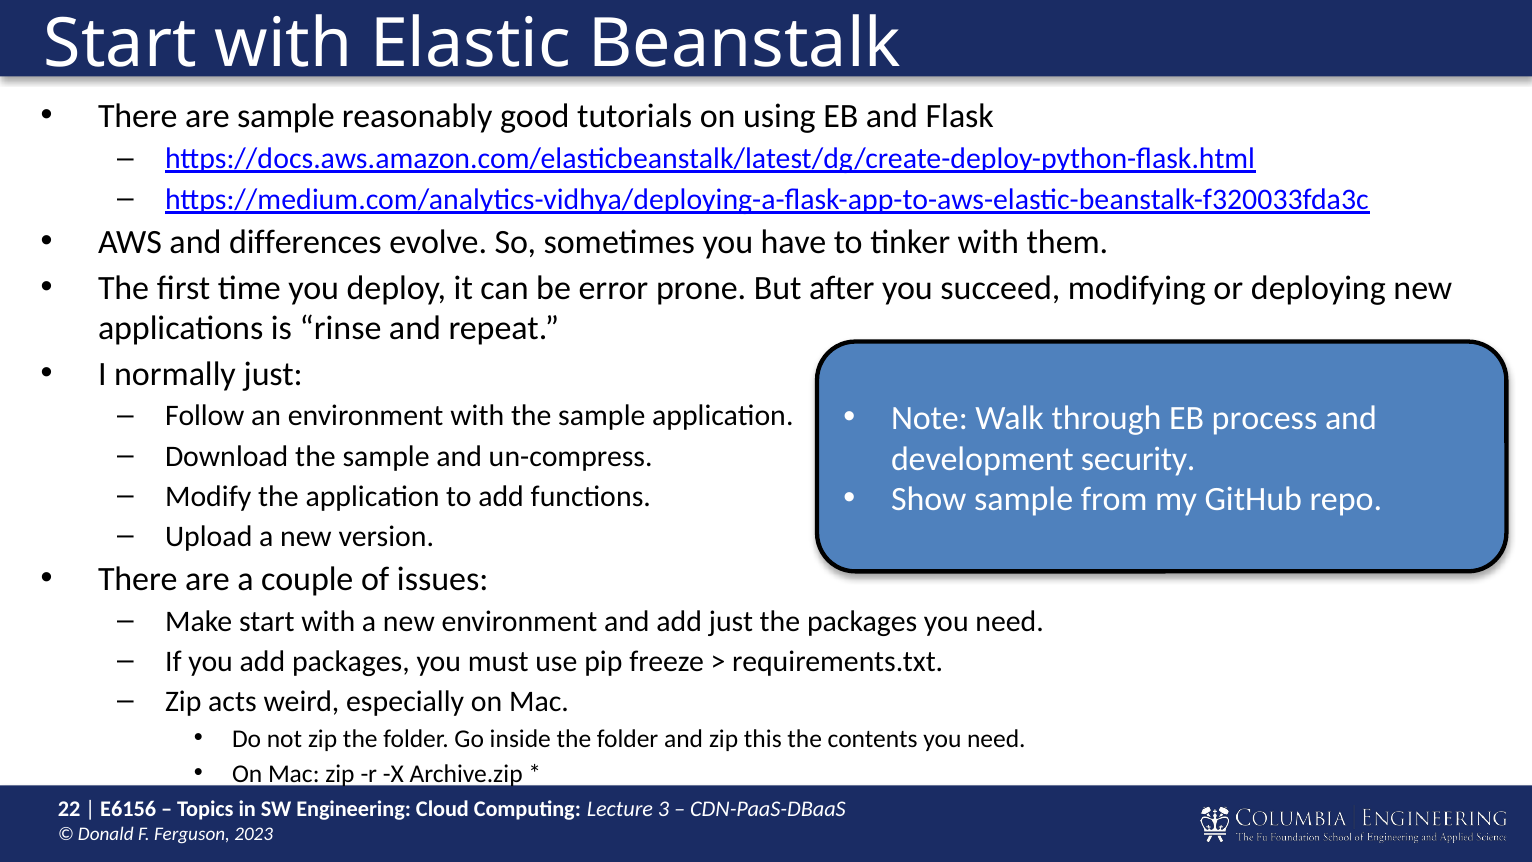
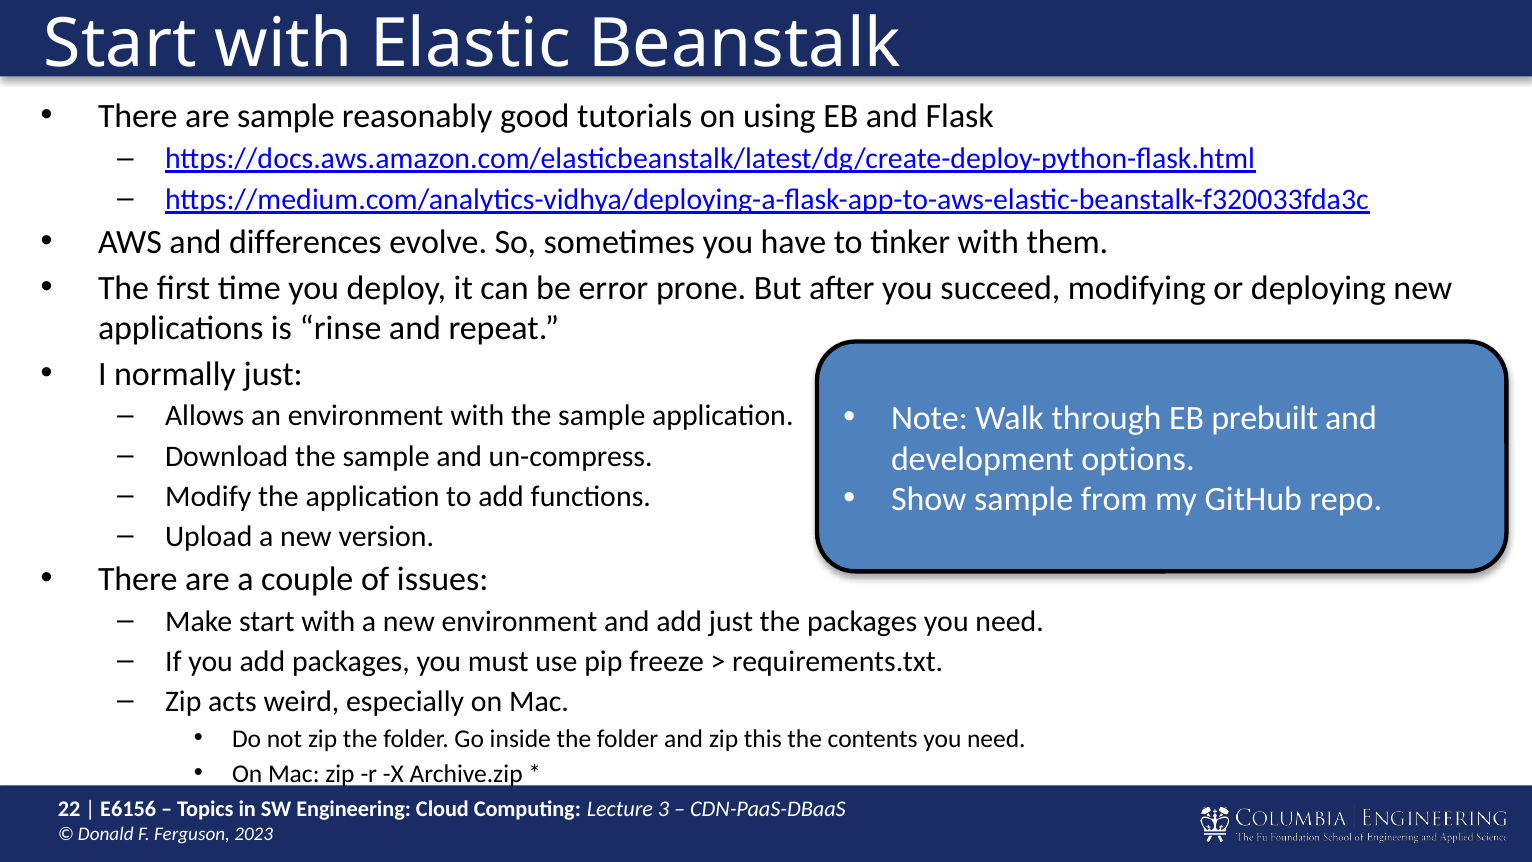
process: process -> prebuilt
Follow: Follow -> Allows
security: security -> options
